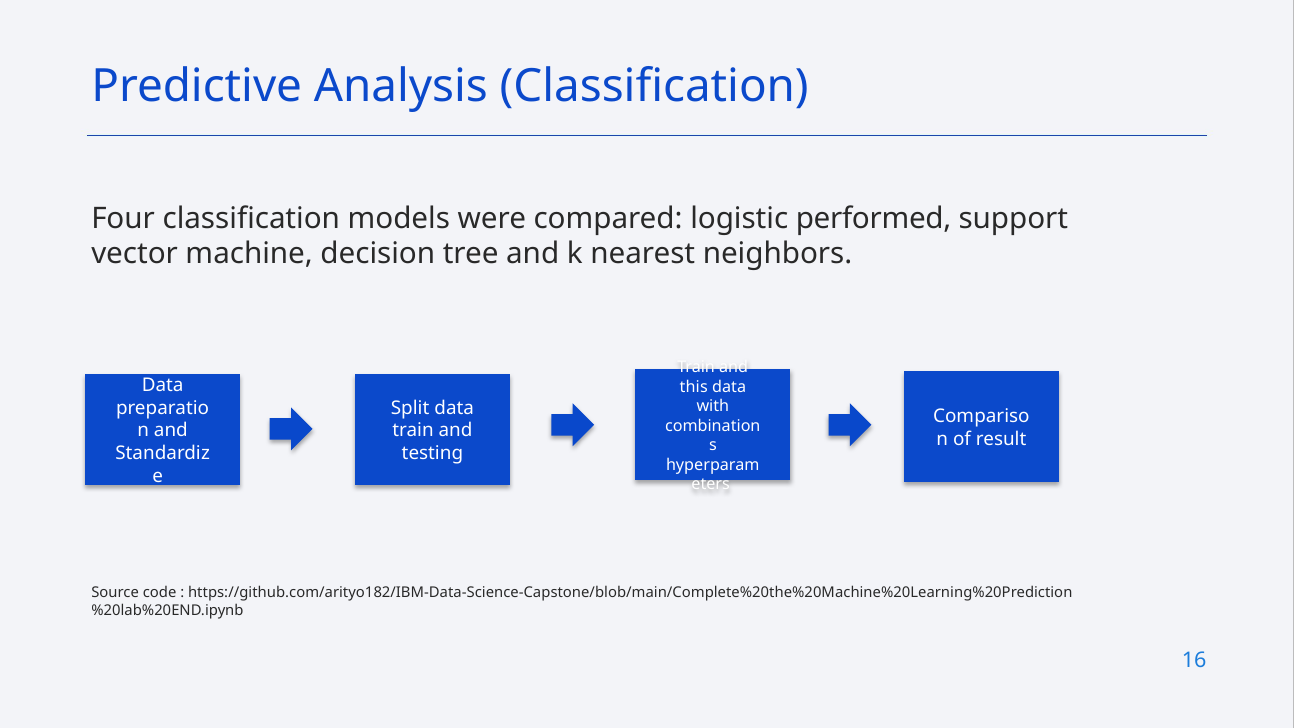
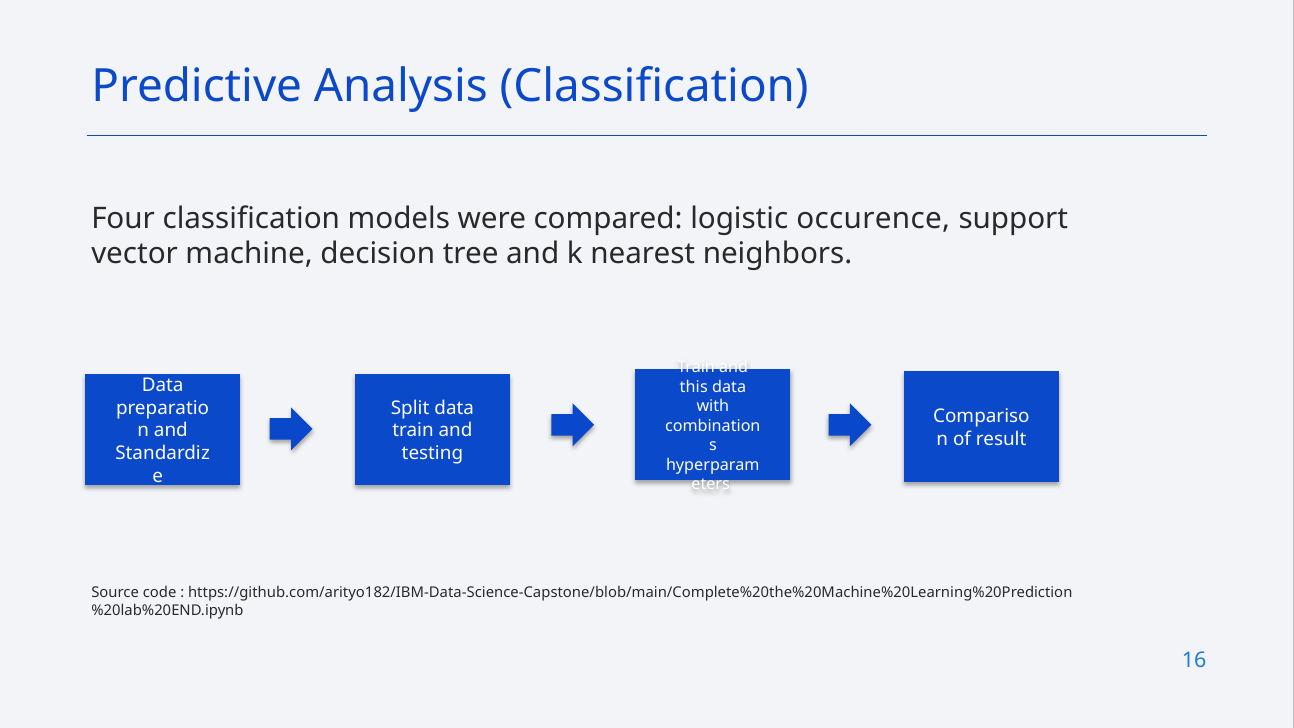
performed: performed -> occurence
